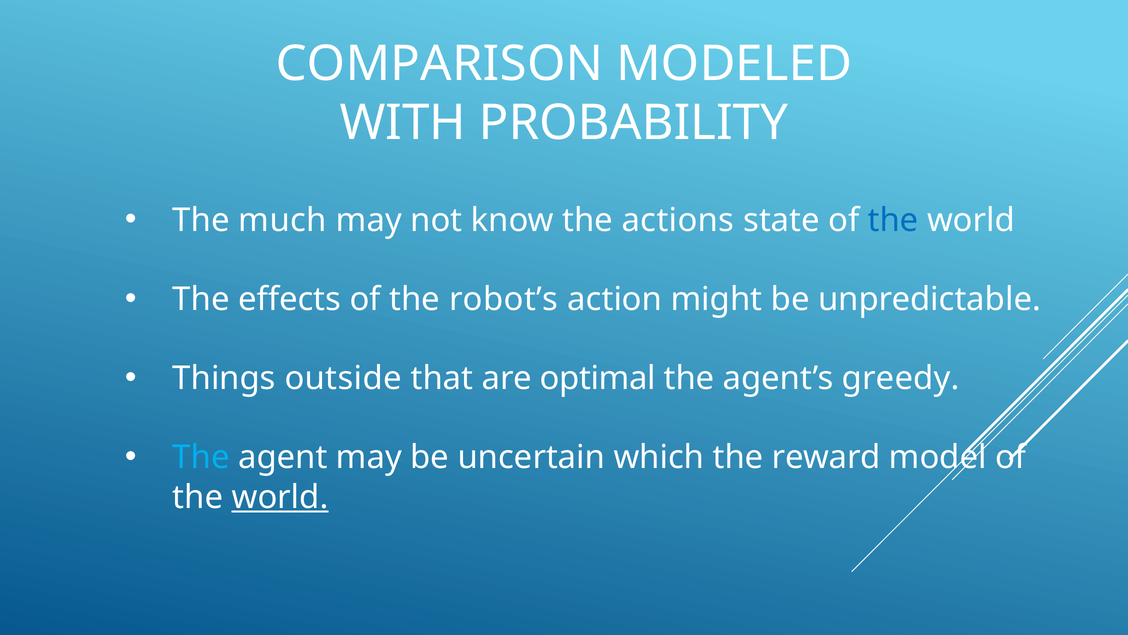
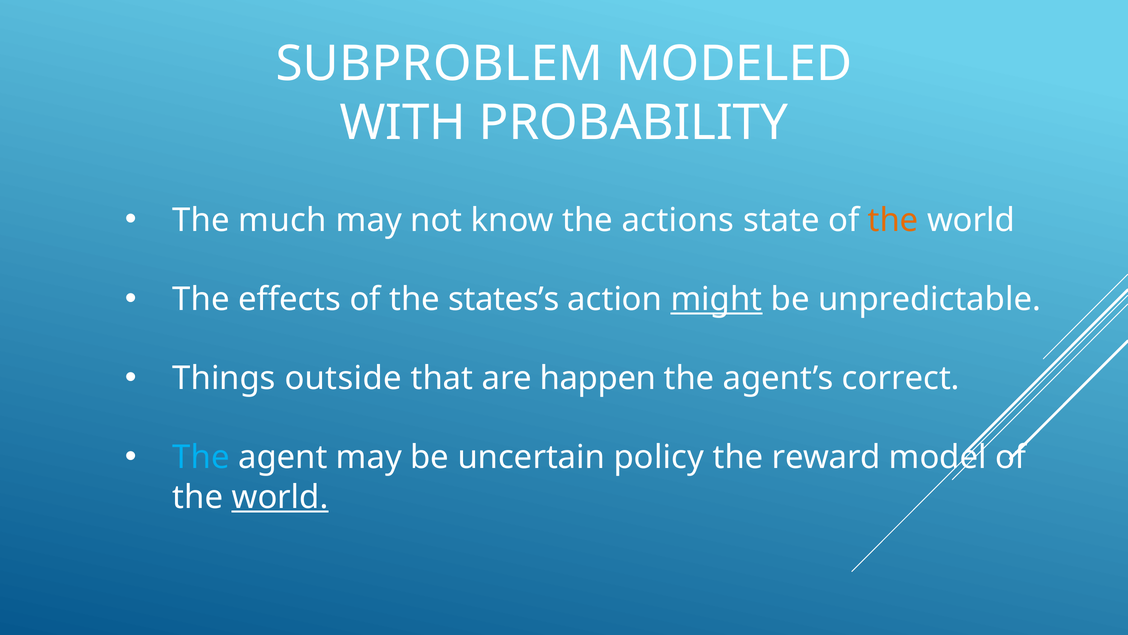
COMPARISON: COMPARISON -> SUBPROBLEM
the at (893, 220) colour: blue -> orange
robot’s: robot’s -> states’s
might underline: none -> present
optimal: optimal -> happen
greedy: greedy -> correct
which: which -> policy
